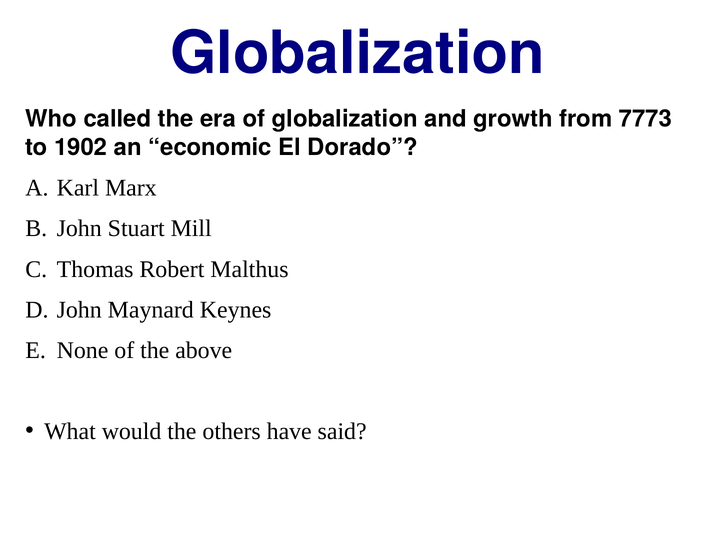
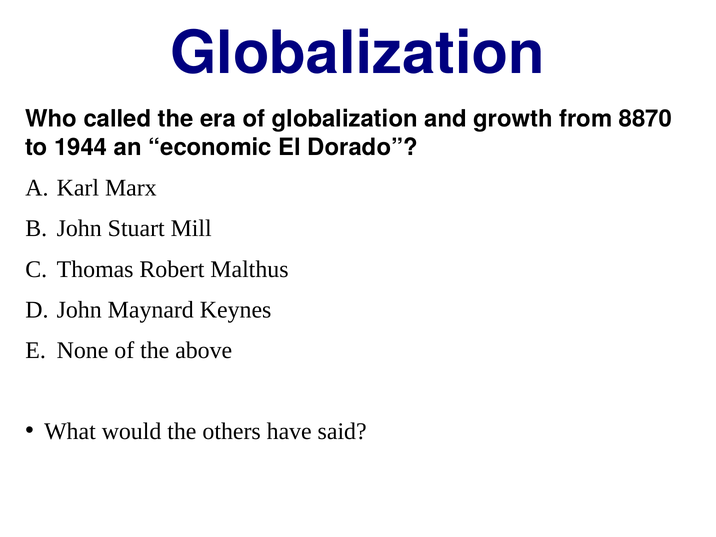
7773: 7773 -> 8870
1902: 1902 -> 1944
